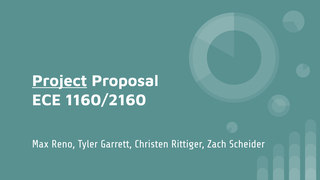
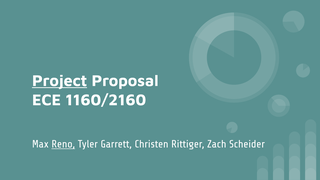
Reno underline: none -> present
